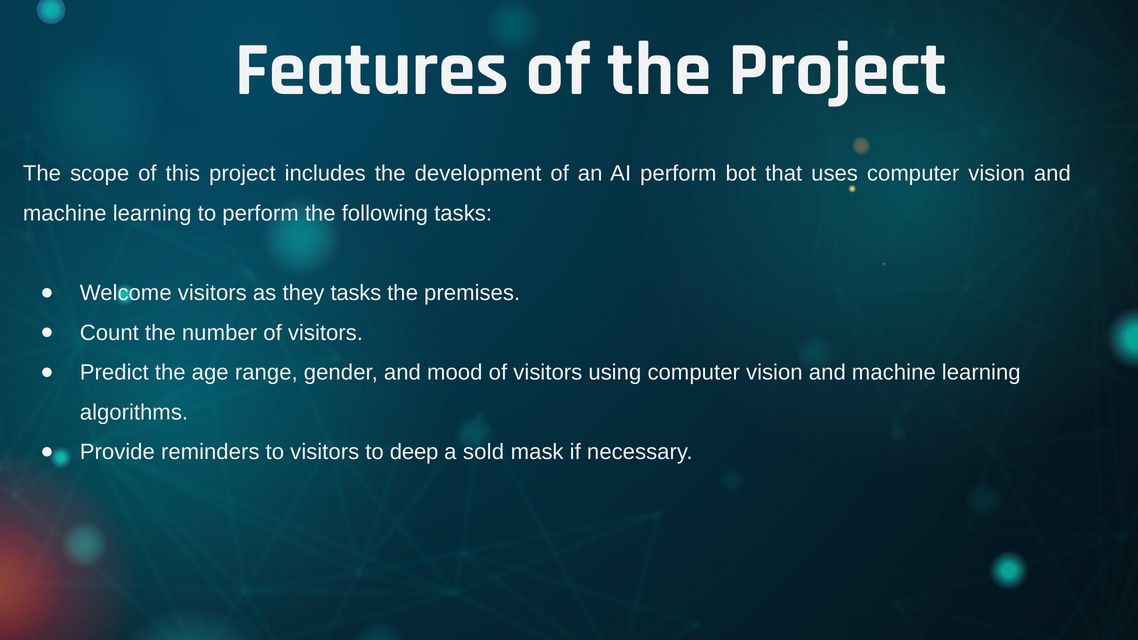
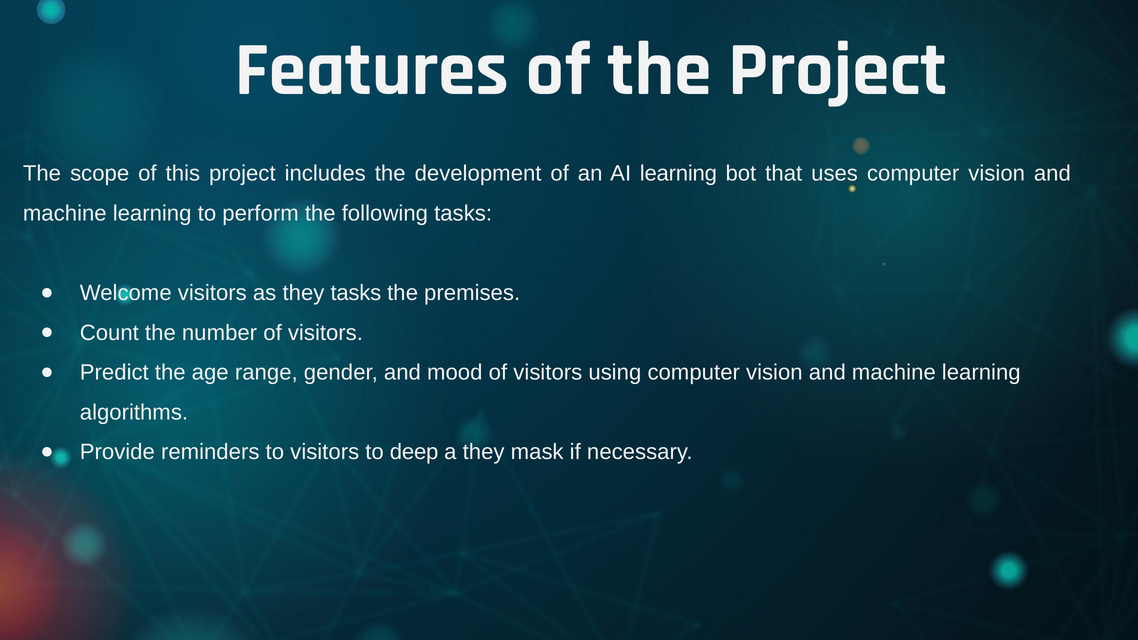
AI perform: perform -> learning
a sold: sold -> they
